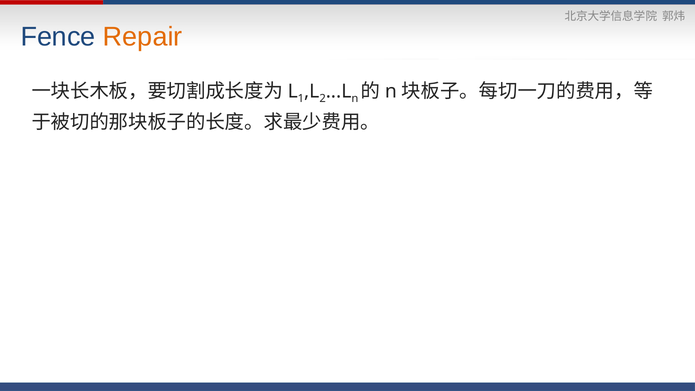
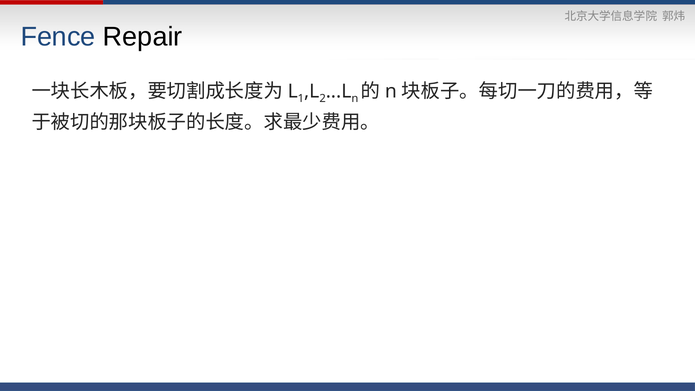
Repair colour: orange -> black
